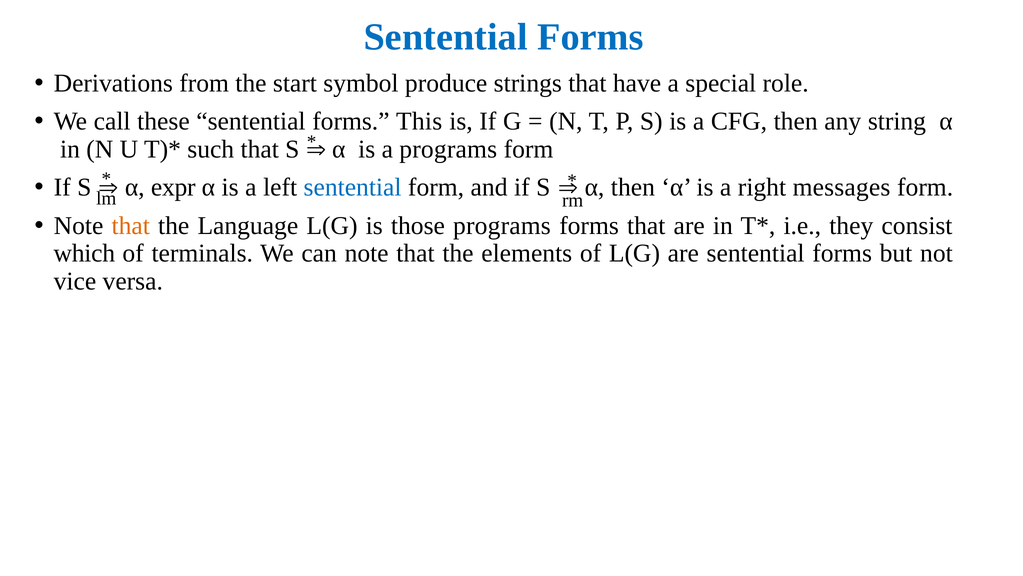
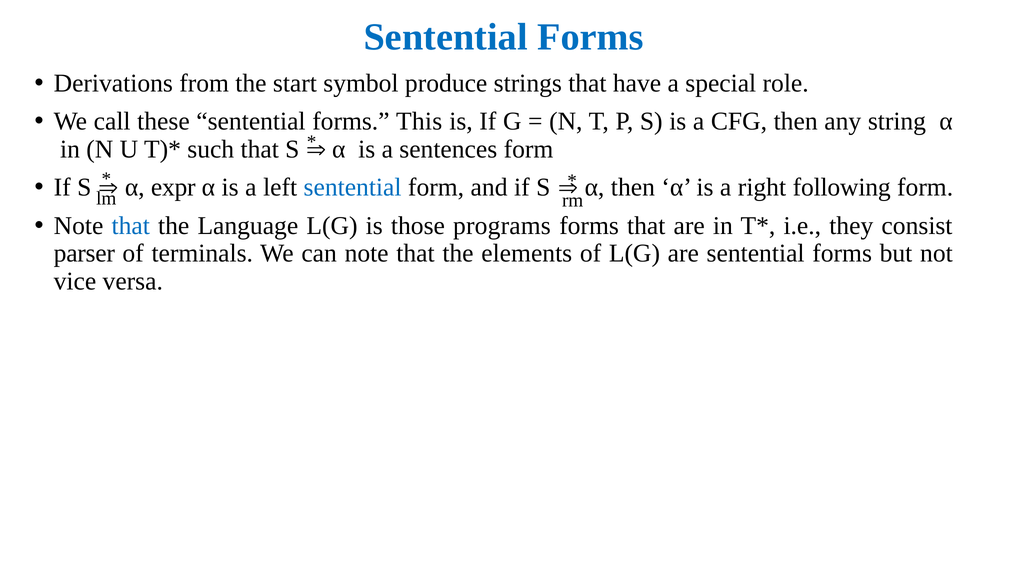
a programs: programs -> sentences
messages: messages -> following
that at (131, 226) colour: orange -> blue
which: which -> parser
